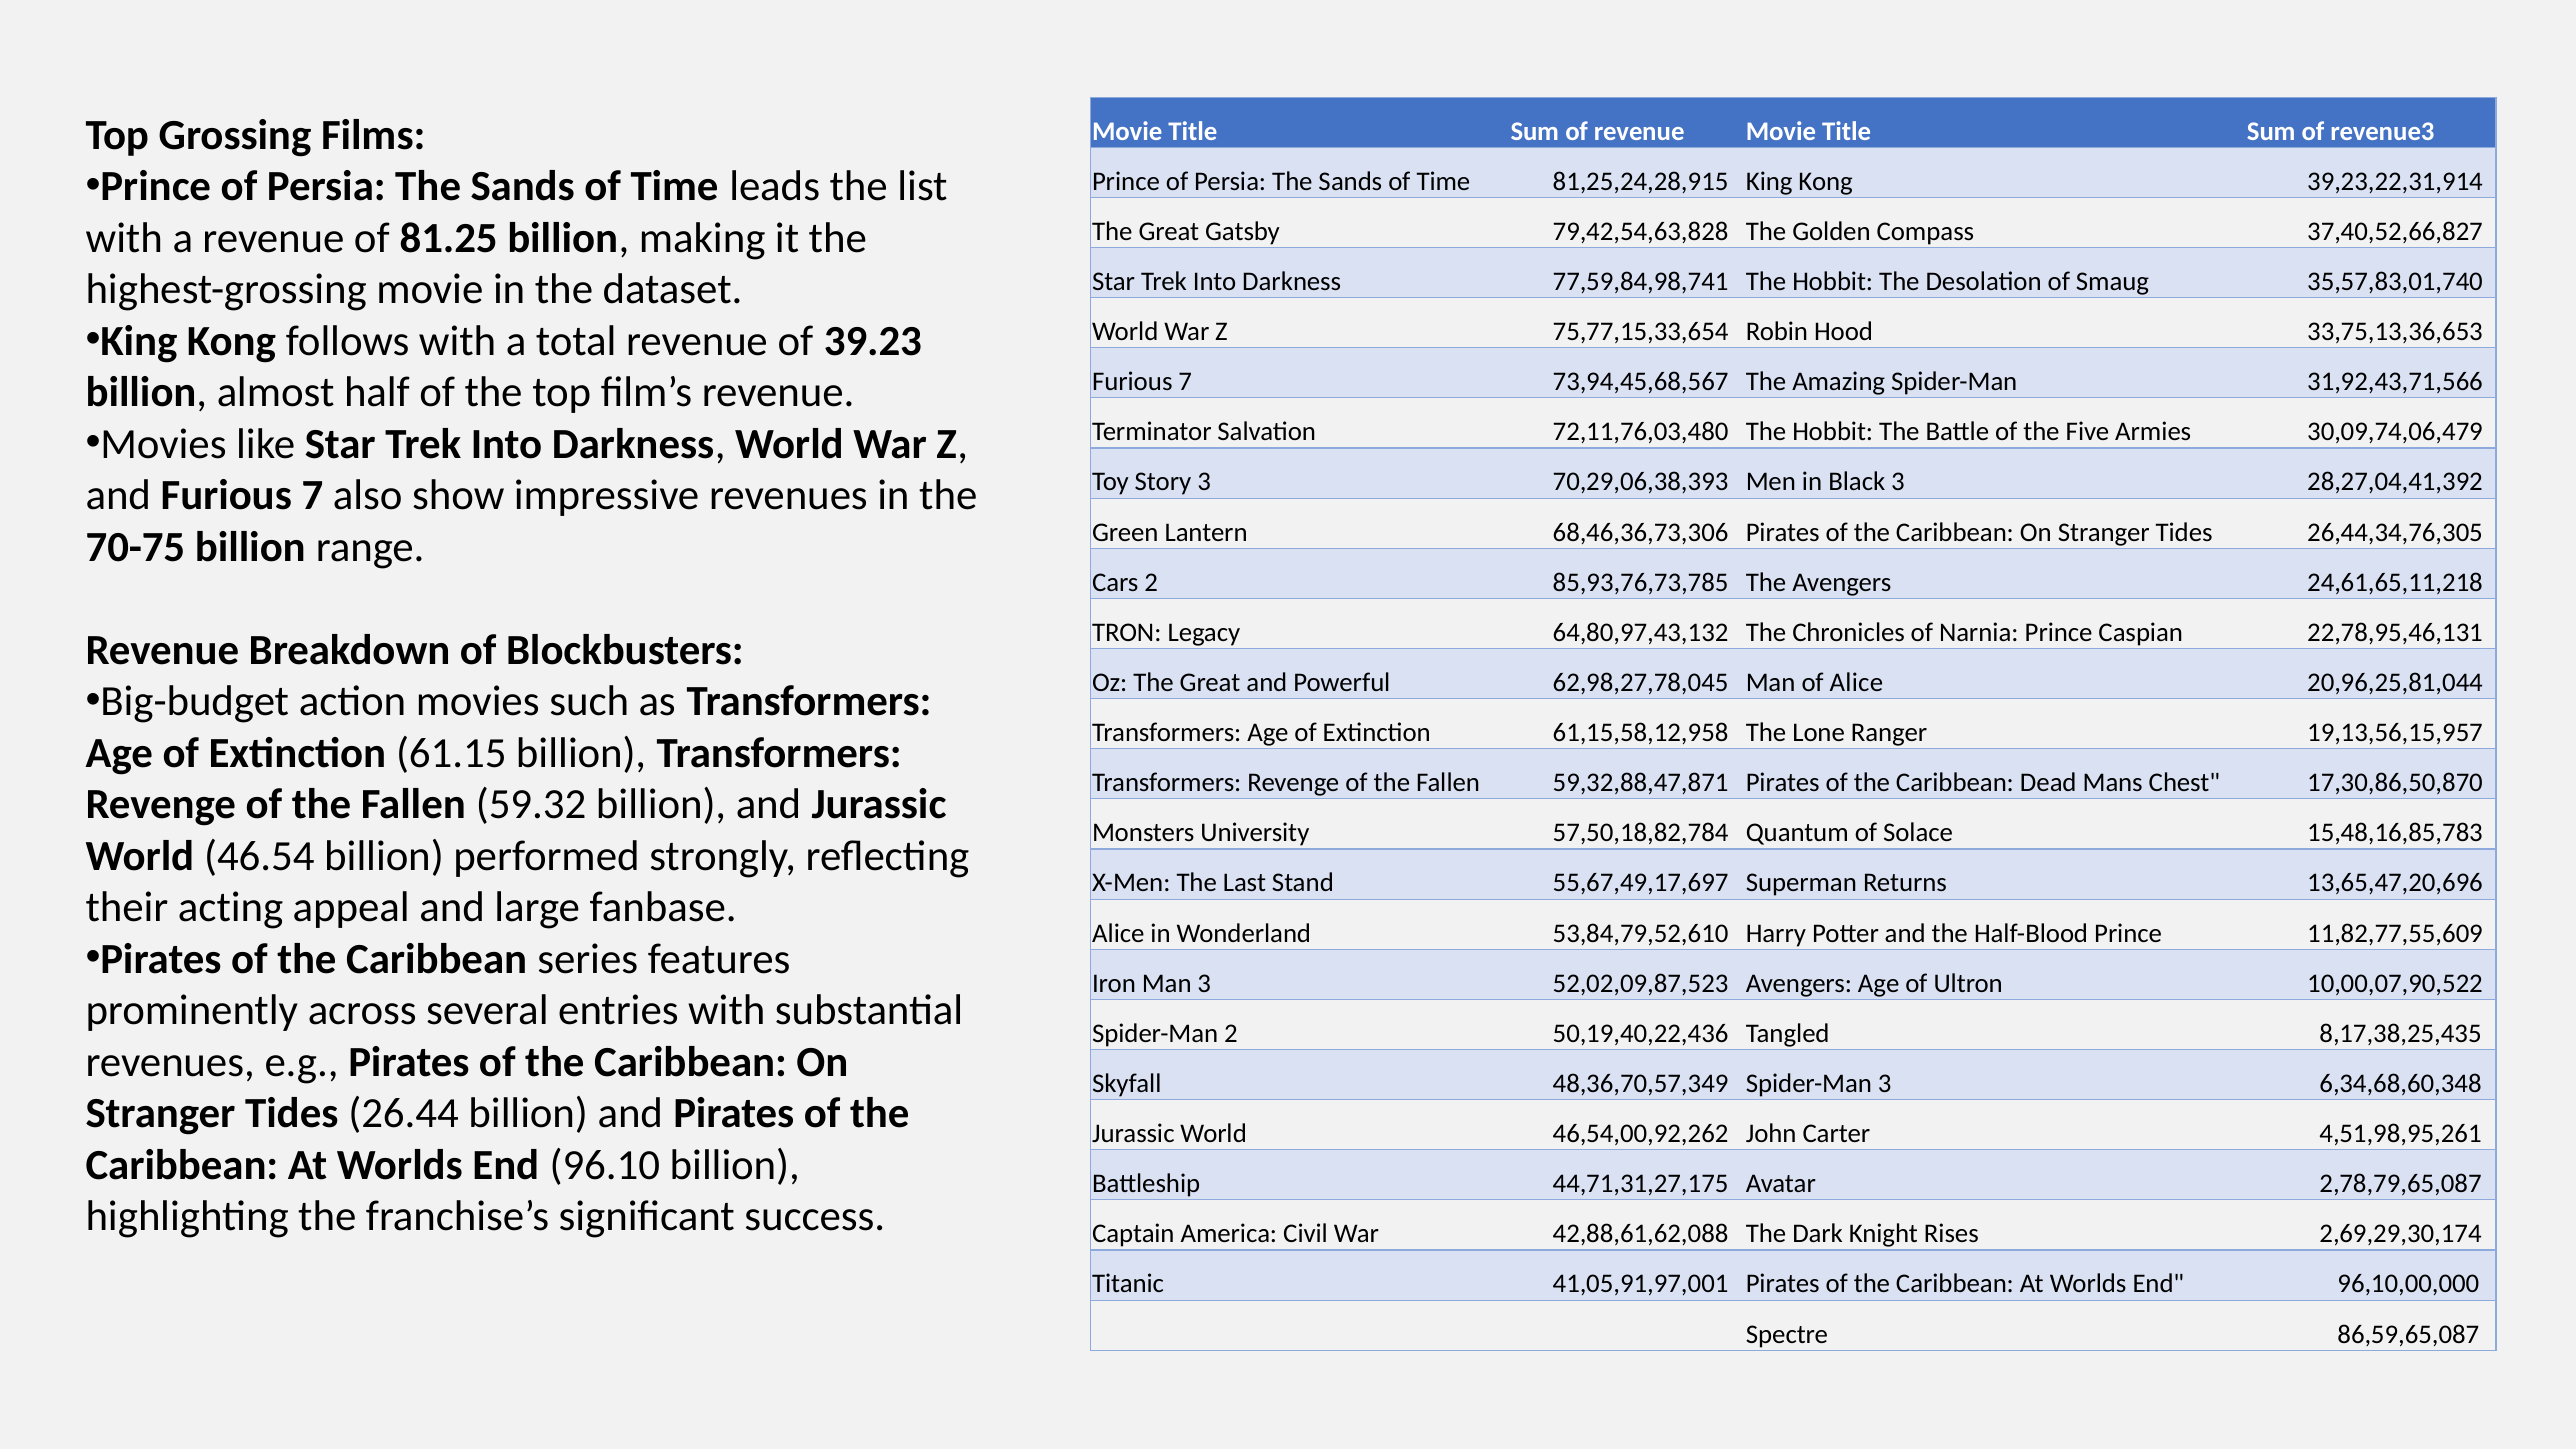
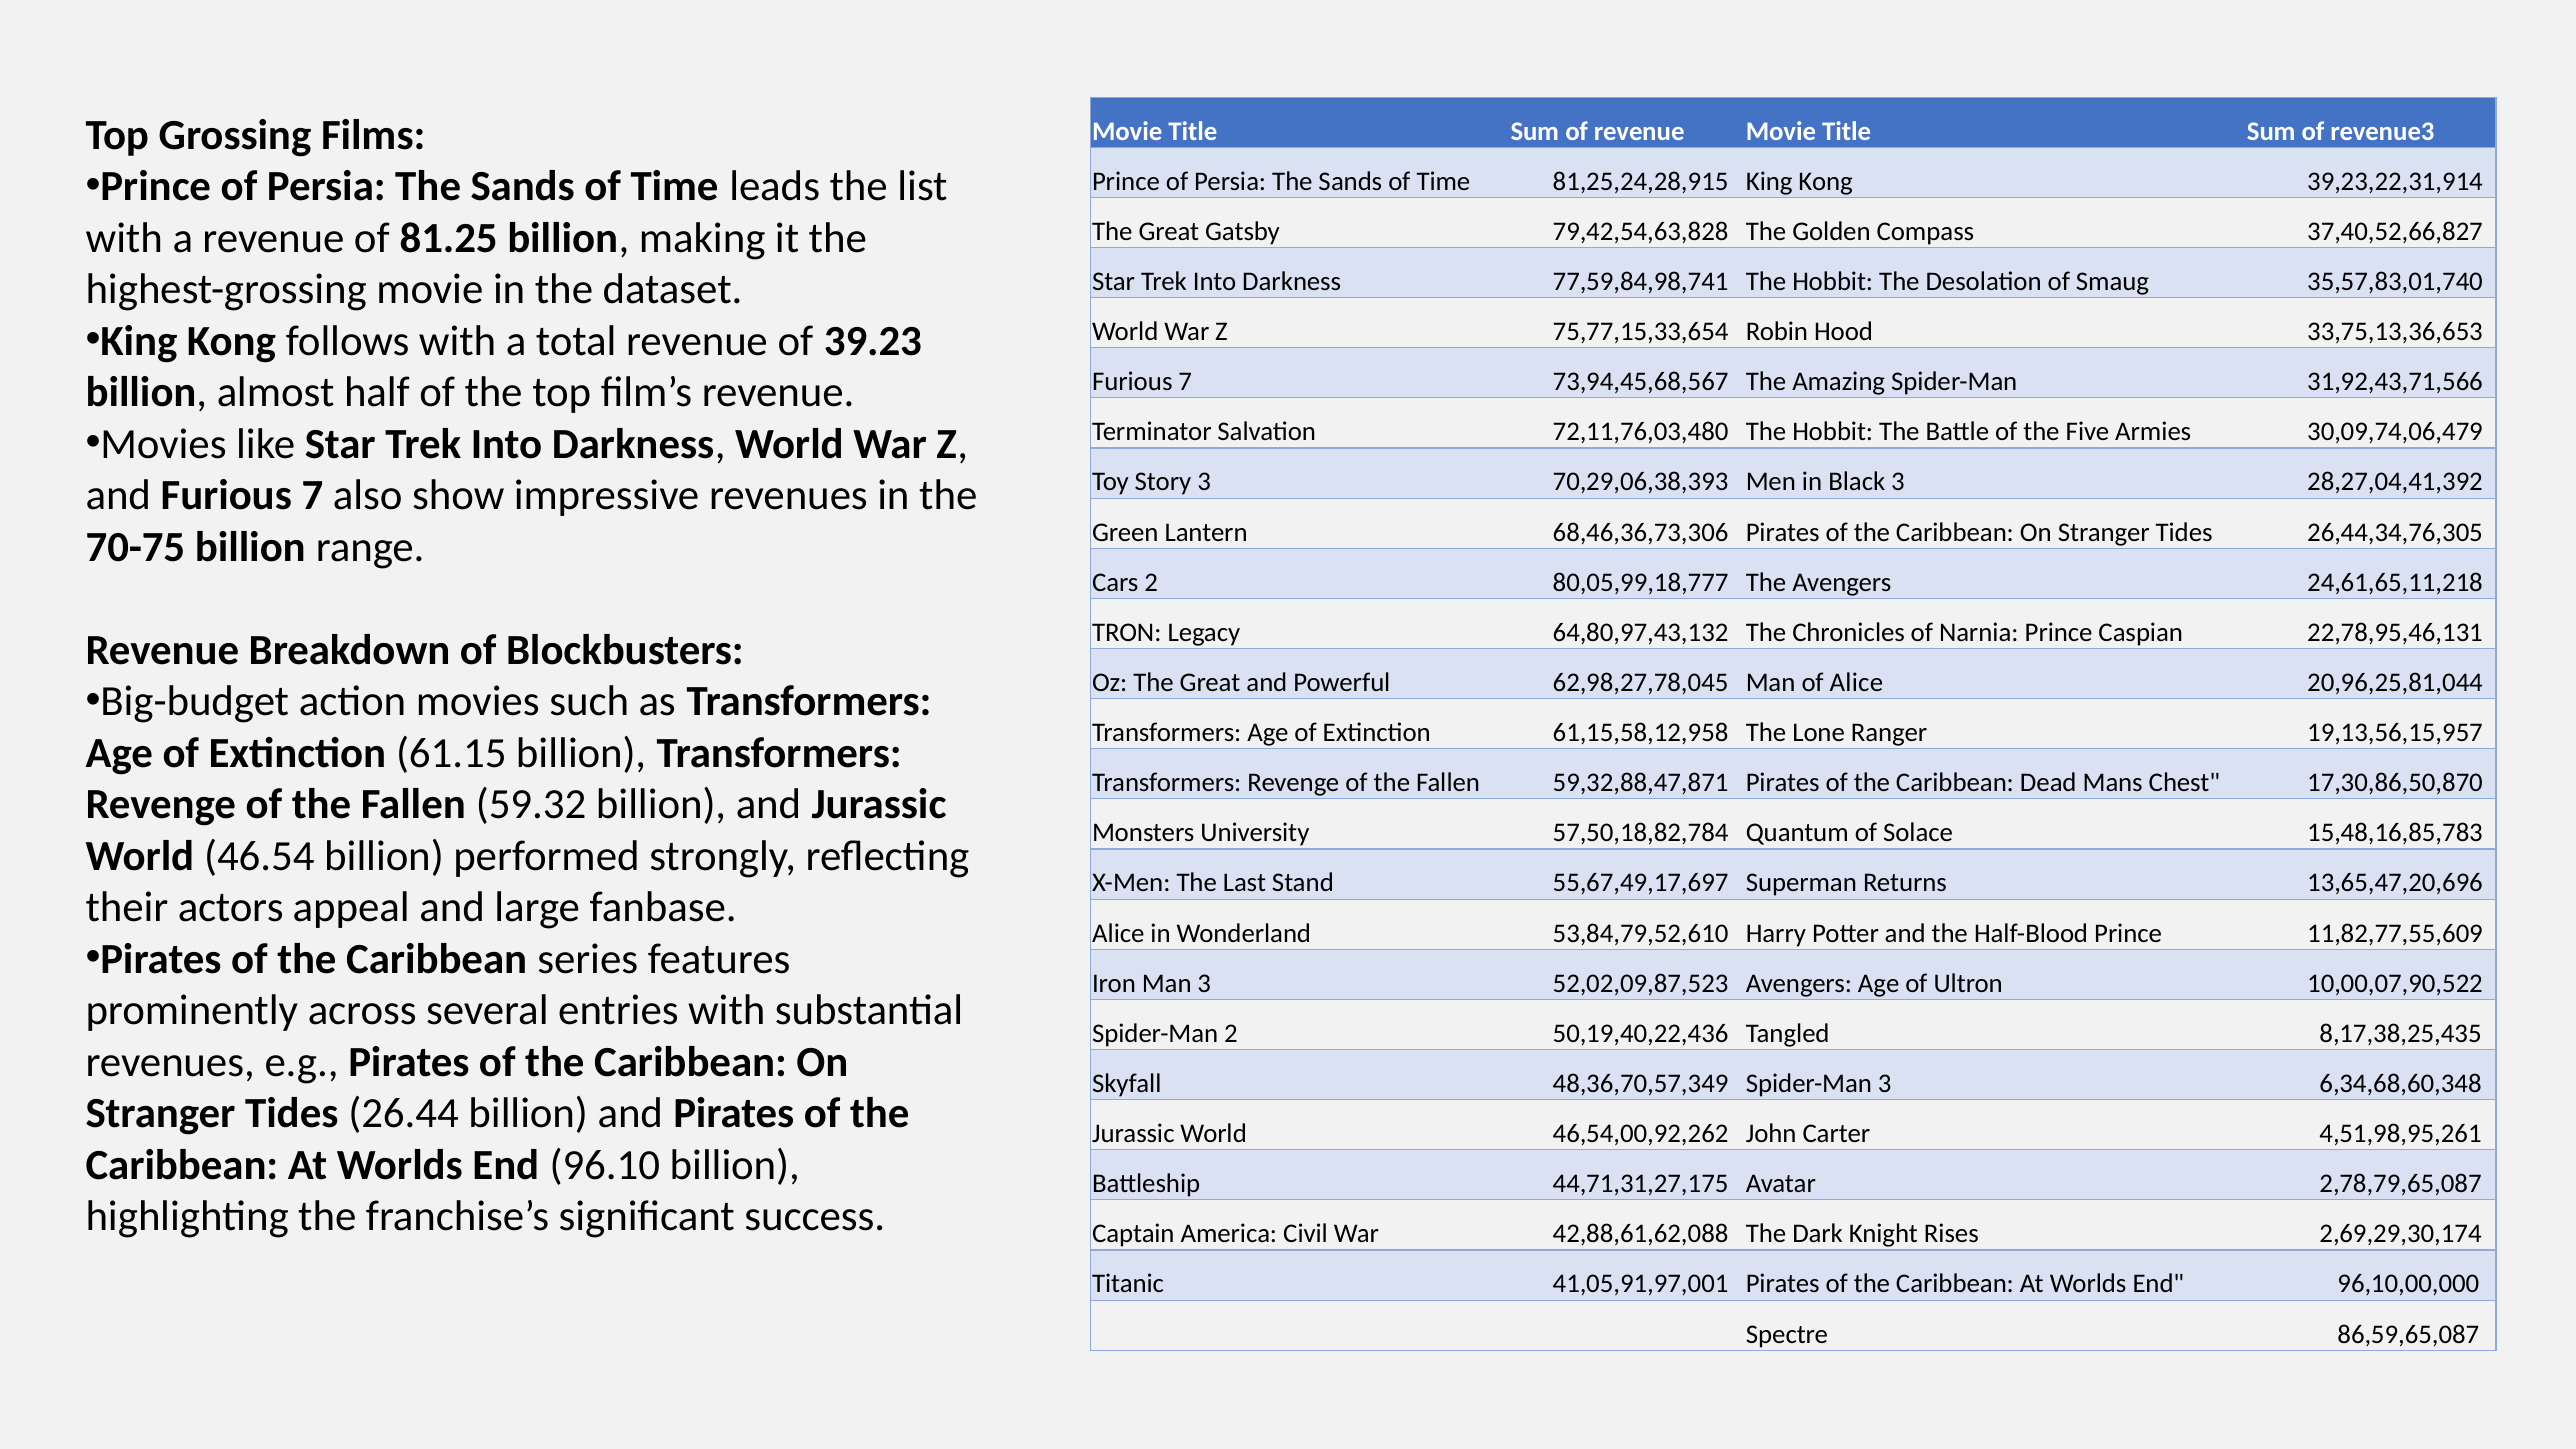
85,93,76,73,785: 85,93,76,73,785 -> 80,05,99,18,777
acting: acting -> actors
